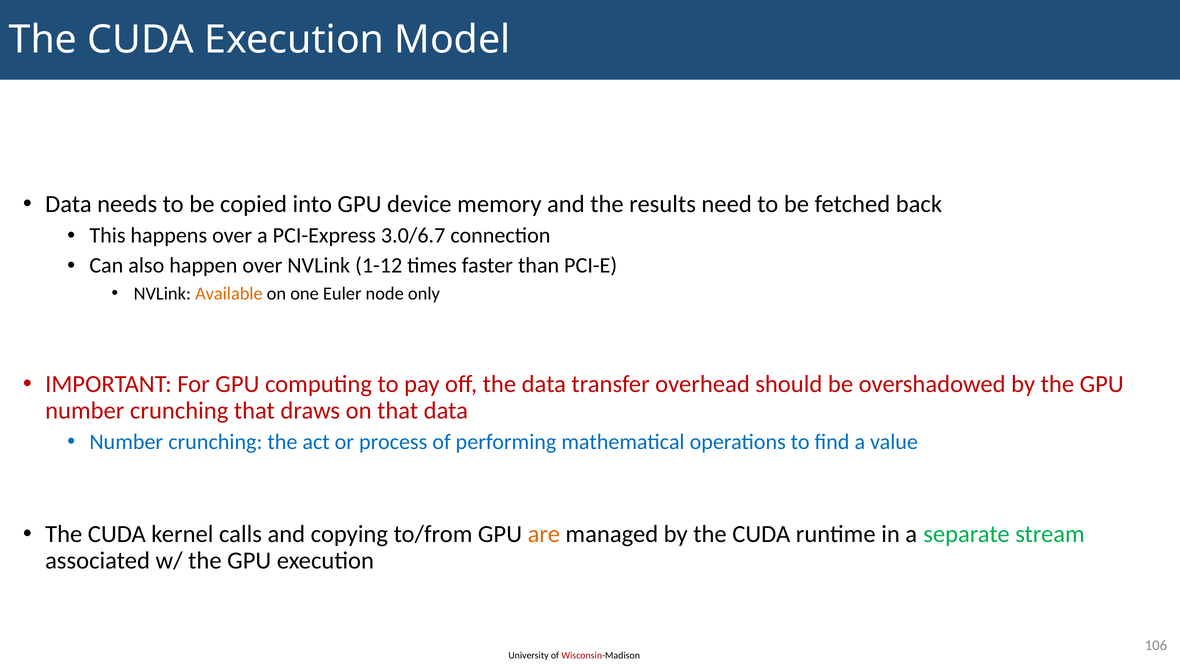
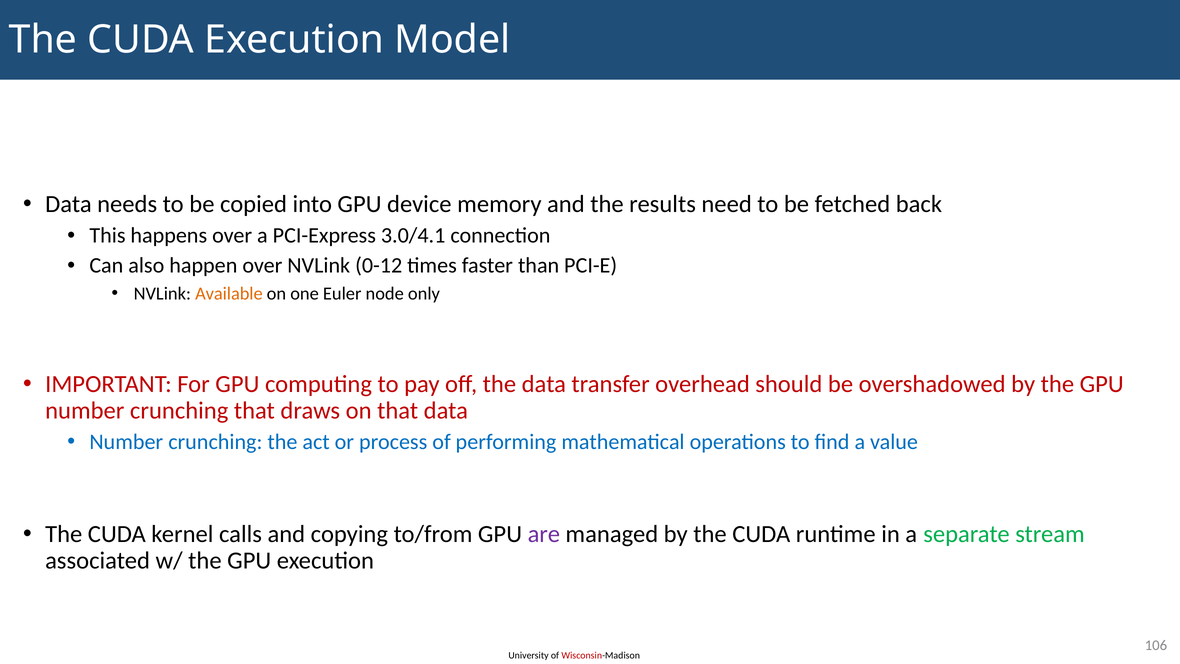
3.0/6.7: 3.0/6.7 -> 3.0/4.1
1-12: 1-12 -> 0-12
are colour: orange -> purple
